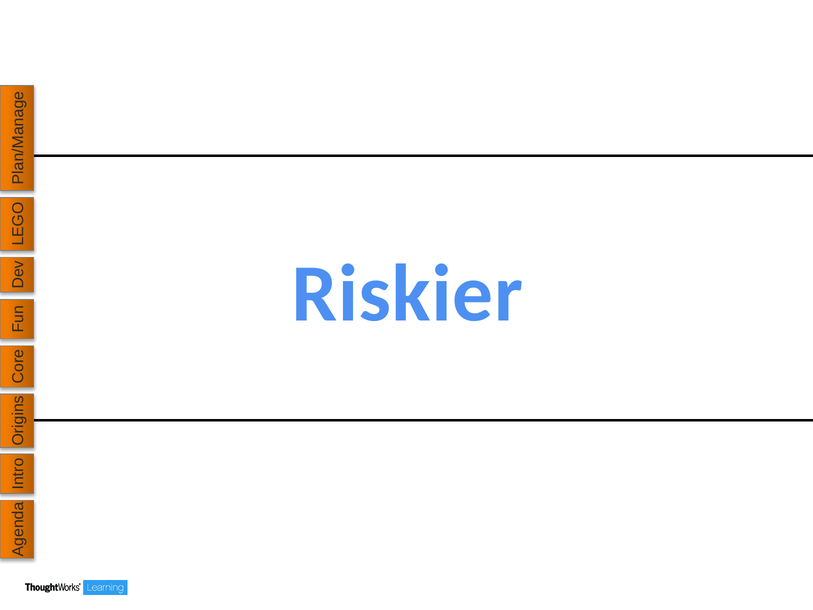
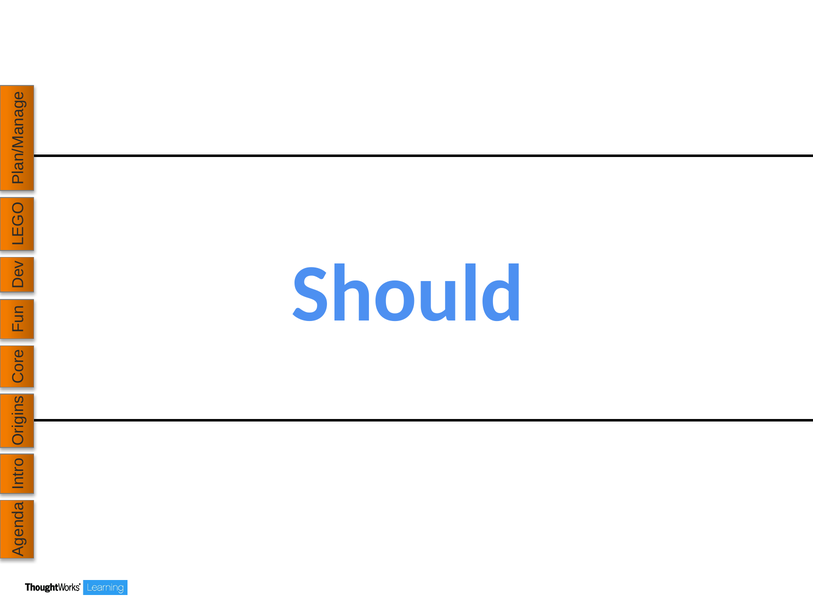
Riskier: Riskier -> Should
